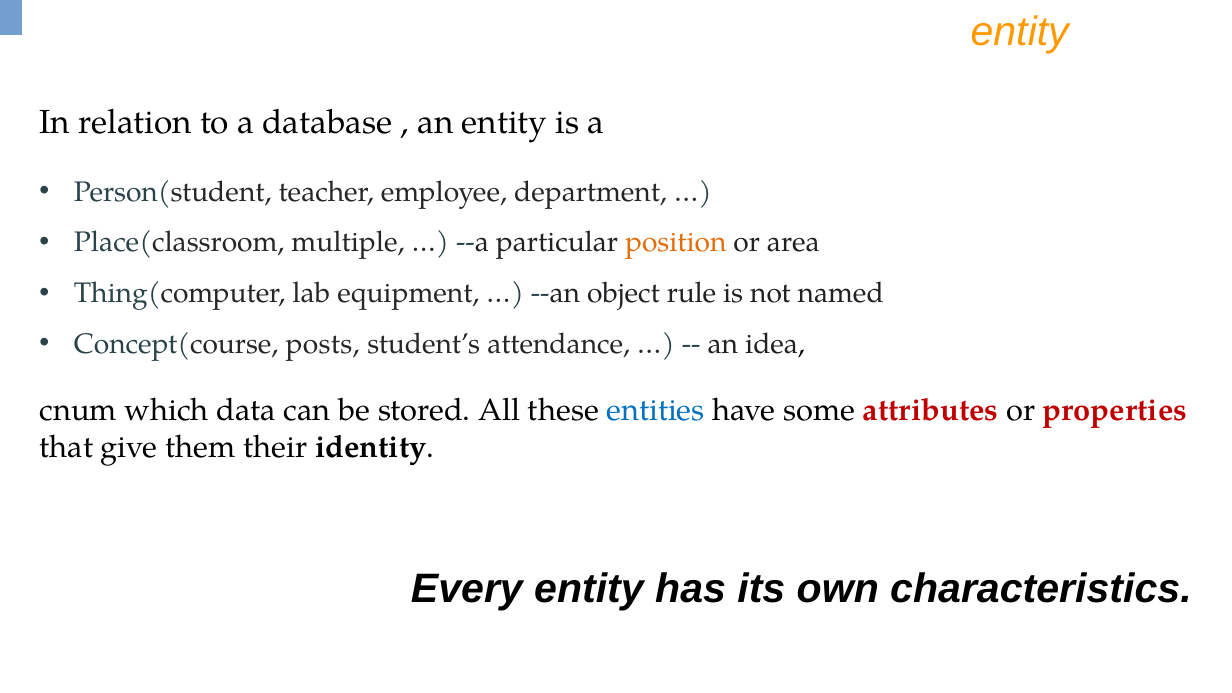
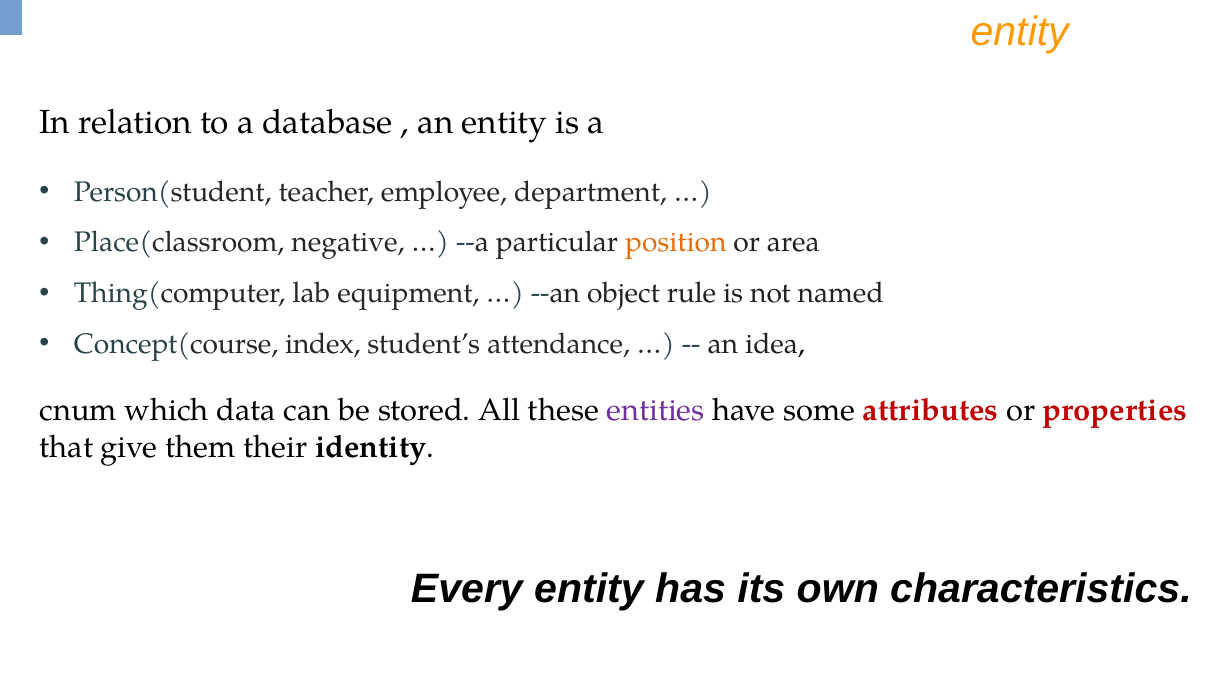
multiple: multiple -> negative
posts: posts -> index
entities colour: blue -> purple
